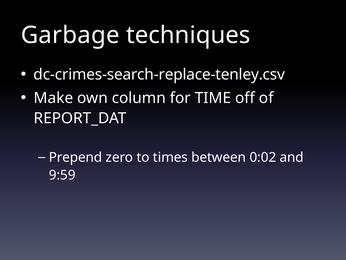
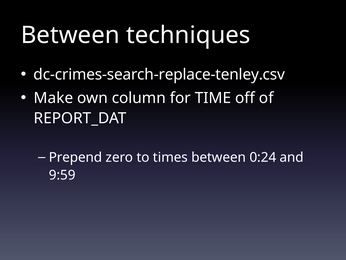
Garbage at (70, 35): Garbage -> Between
0:02: 0:02 -> 0:24
